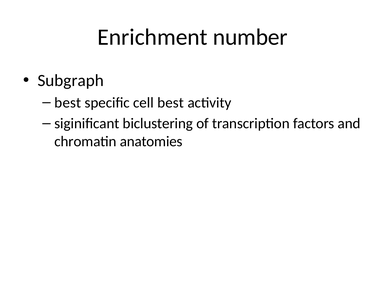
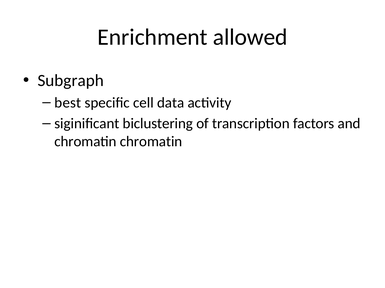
number: number -> allowed
cell best: best -> data
chromatin anatomies: anatomies -> chromatin
